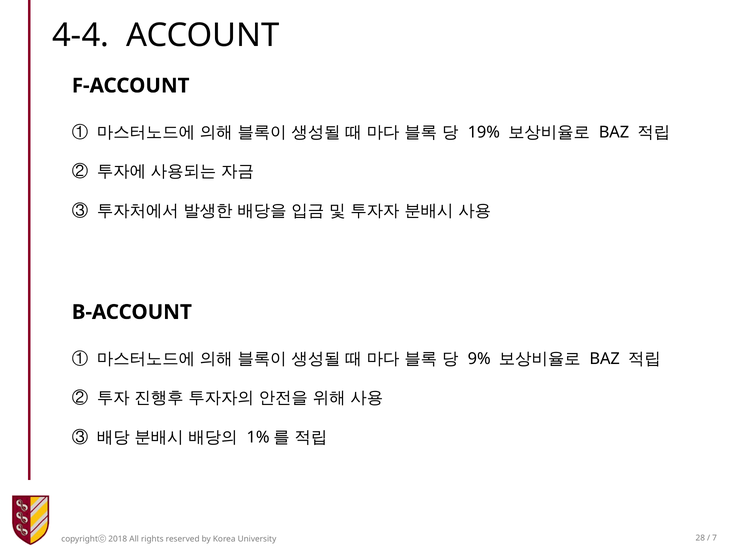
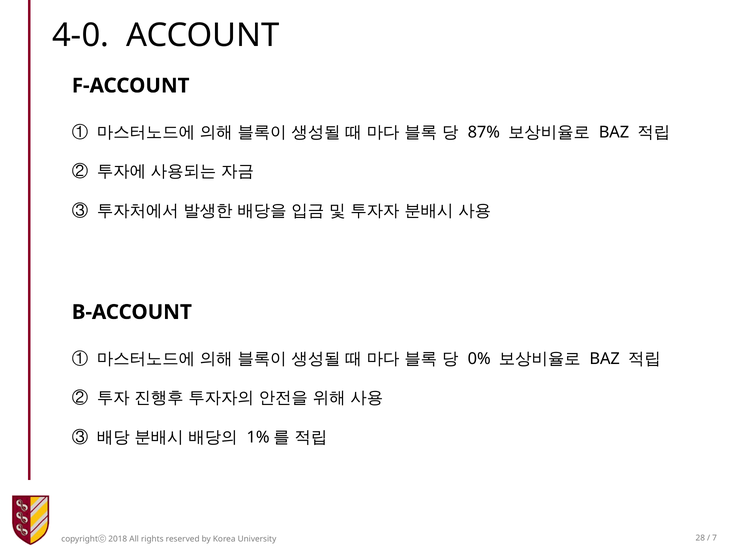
4-4: 4-4 -> 4-0
19%: 19% -> 87%
9%: 9% -> 0%
